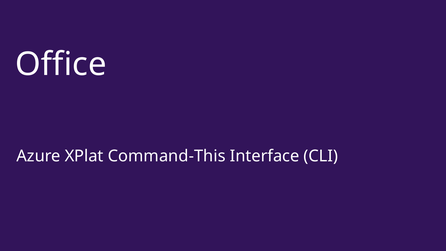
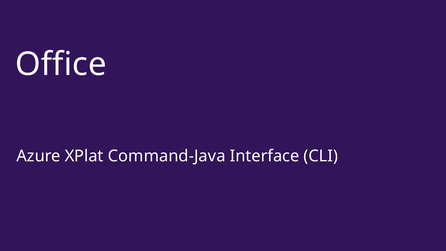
Command-This: Command-This -> Command-Java
